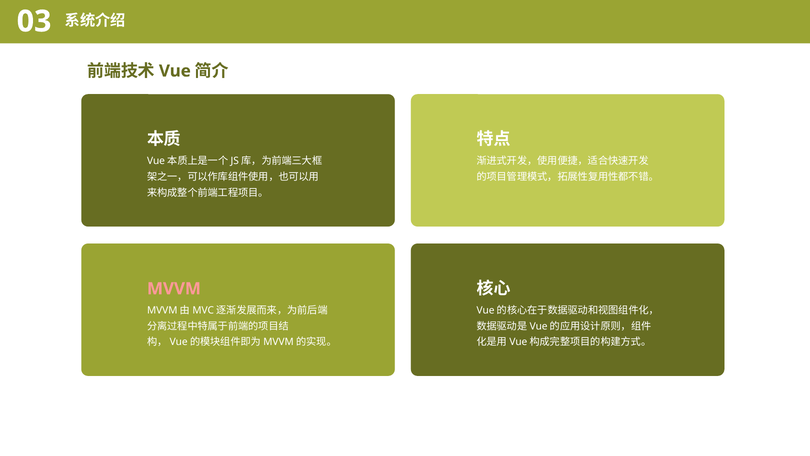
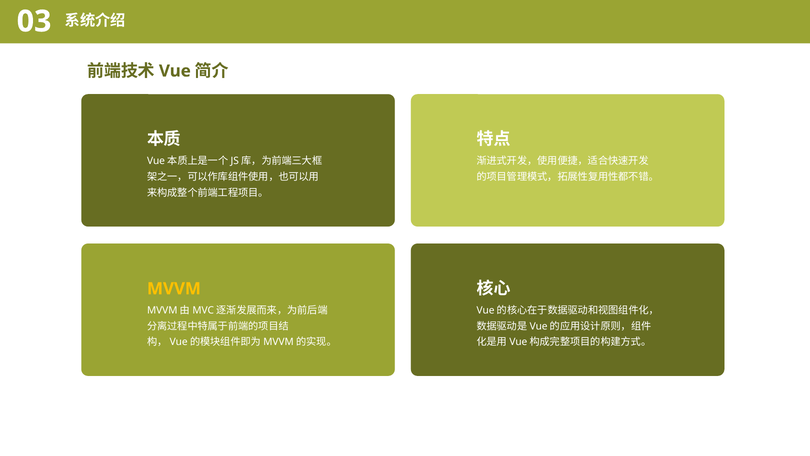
MVVM colour: pink -> yellow
